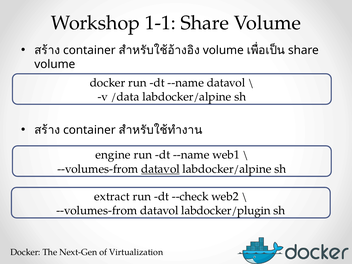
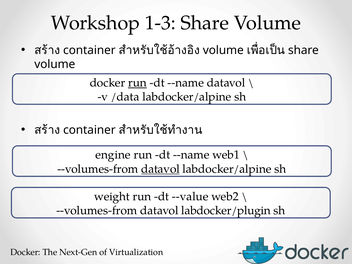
1-1: 1-1 -> 1-3
run at (137, 83) underline: none -> present
extract: extract -> weight
--check: --check -> --value
